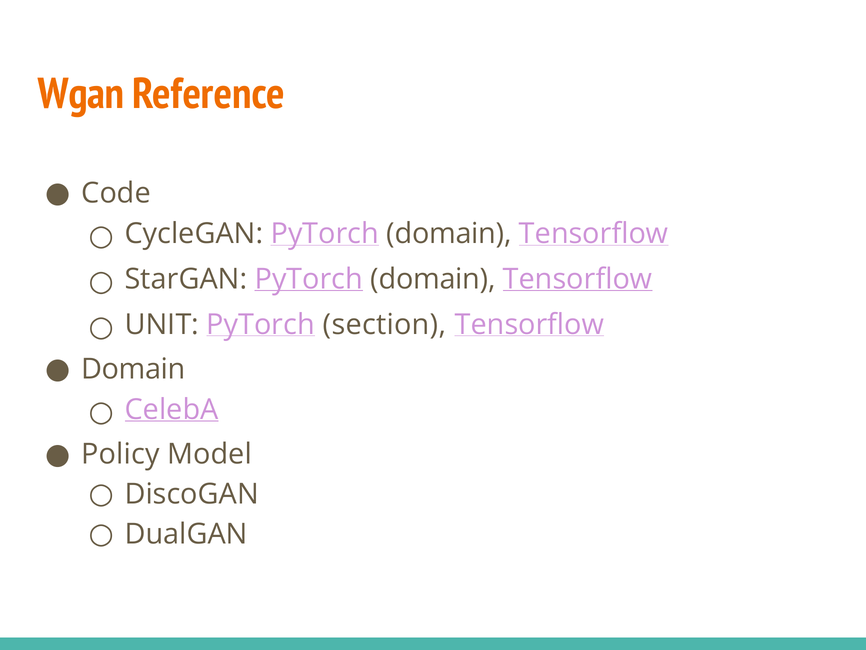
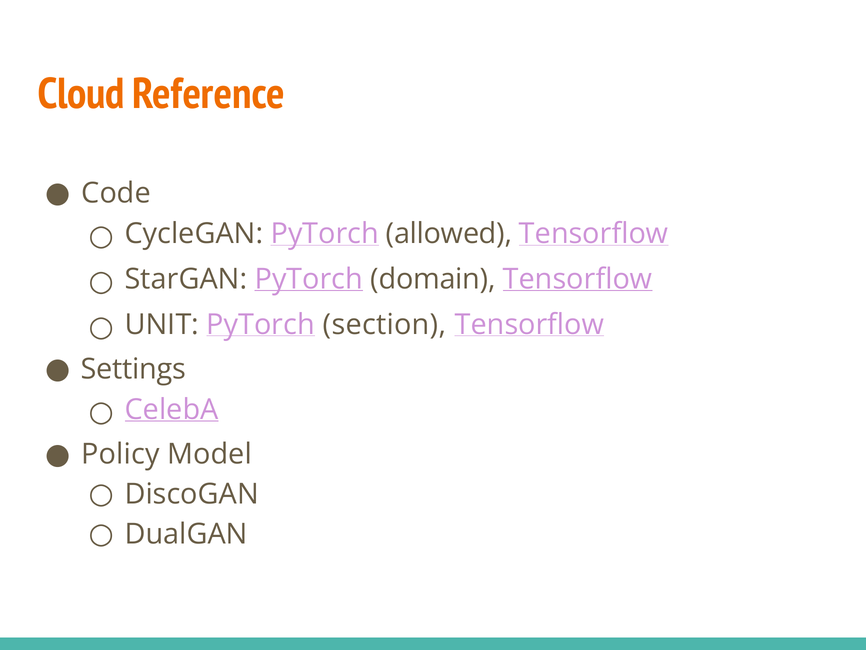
Wgan: Wgan -> Cloud
CycleGAN PyTorch domain: domain -> allowed
Domain at (133, 369): Domain -> Settings
